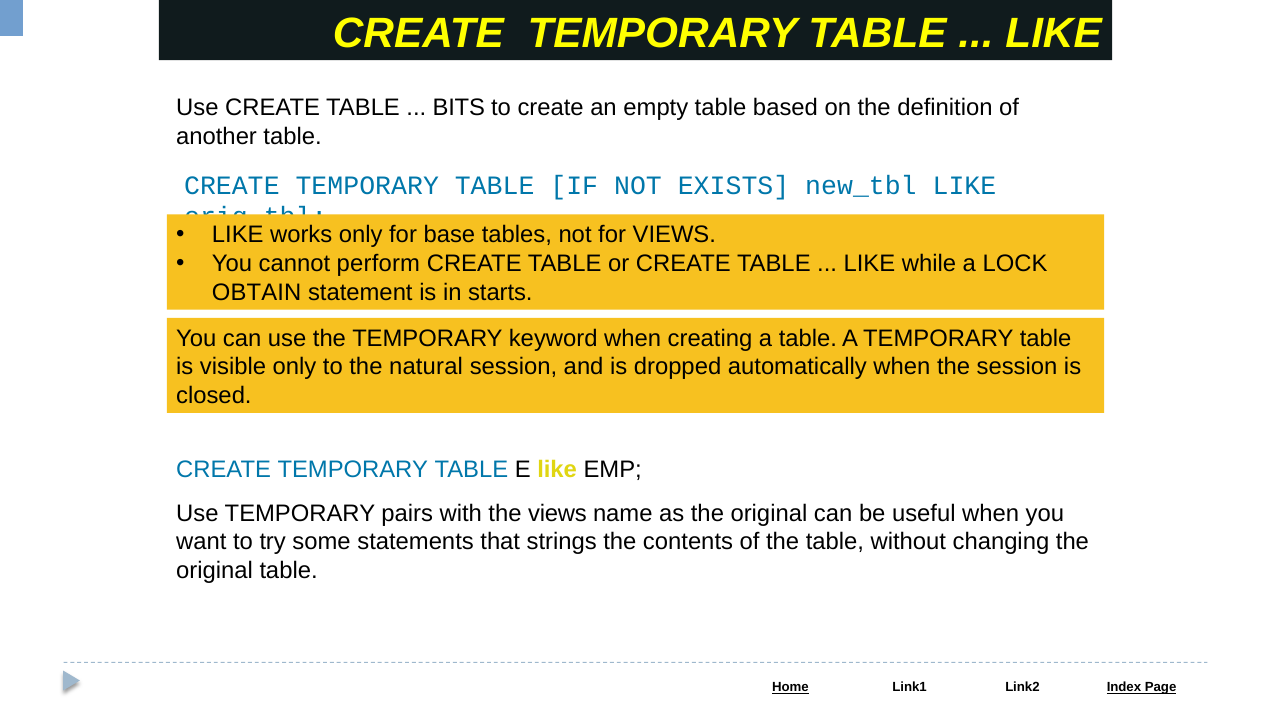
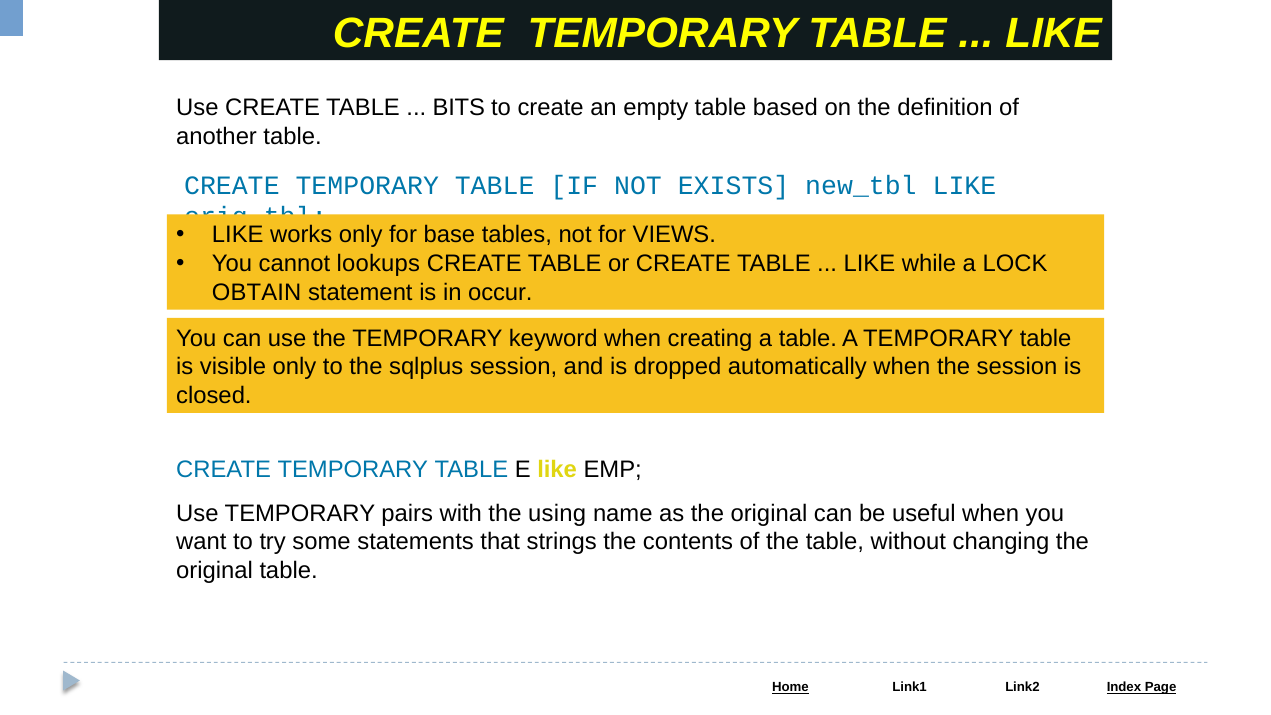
perform: perform -> lookups
starts: starts -> occur
natural: natural -> sqlplus
the views: views -> using
